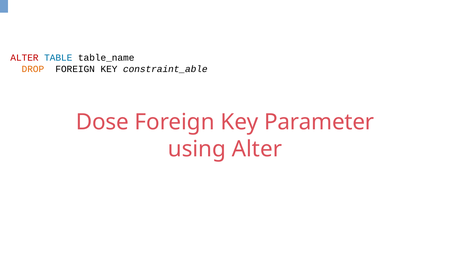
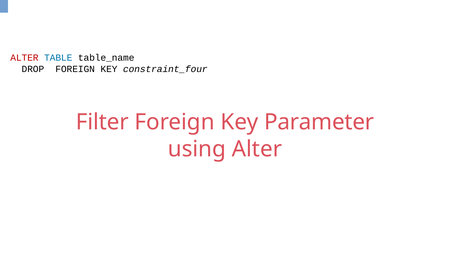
DROP colour: orange -> black
constraint_able: constraint_able -> constraint_four
Dose: Dose -> Filter
